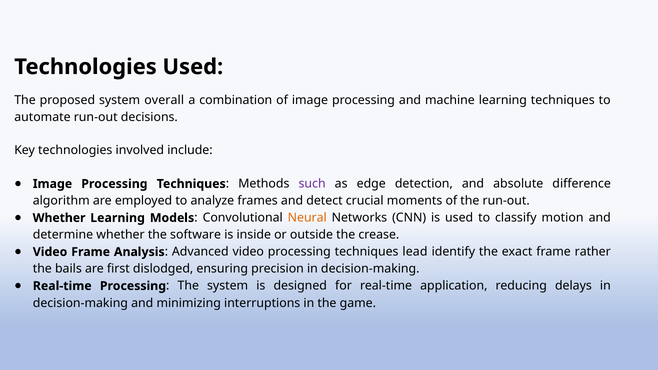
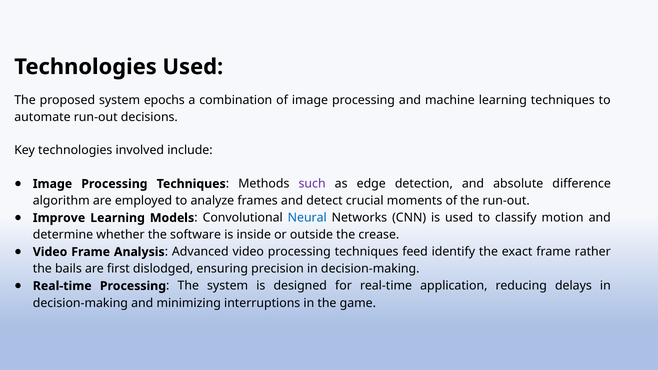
overall: overall -> epochs
Whether at (59, 218): Whether -> Improve
Neural colour: orange -> blue
lead: lead -> feed
